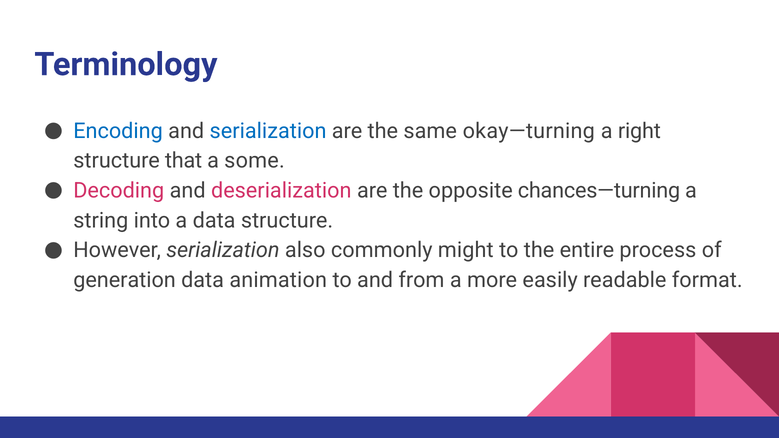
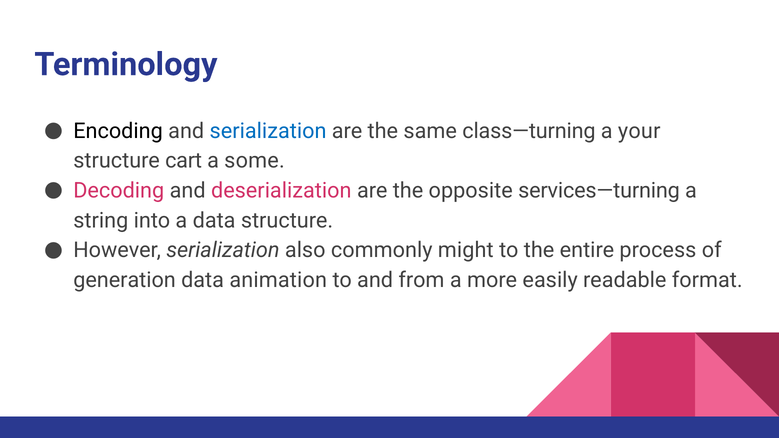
Encoding colour: blue -> black
okay—turning: okay—turning -> class—turning
right: right -> your
that: that -> cart
chances—turning: chances—turning -> services—turning
